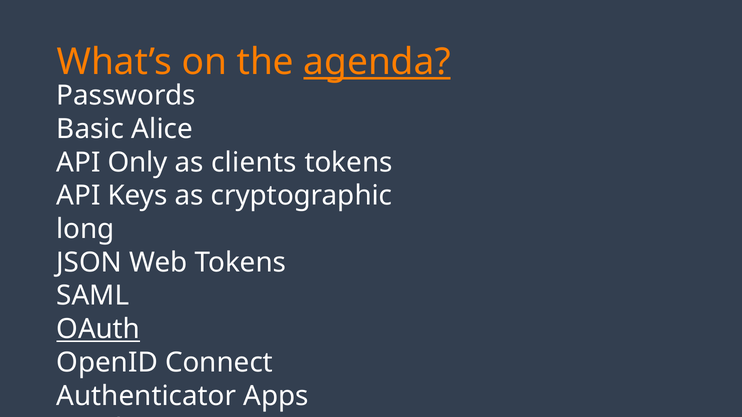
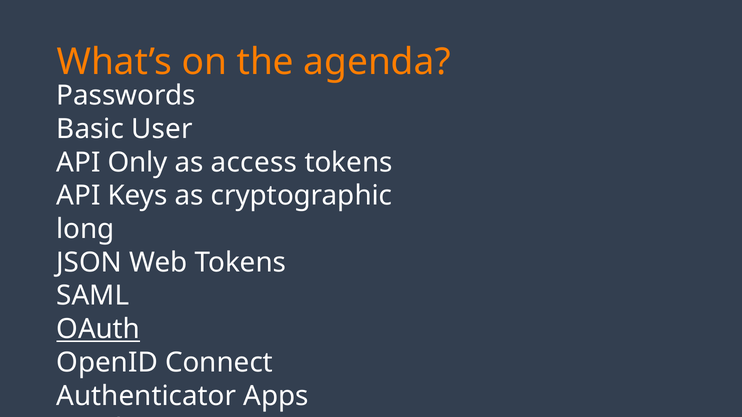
agenda underline: present -> none
Alice: Alice -> User
clients: clients -> access
